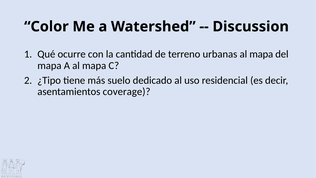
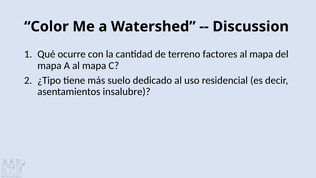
urbanas: urbanas -> factores
coverage: coverage -> insalubre
